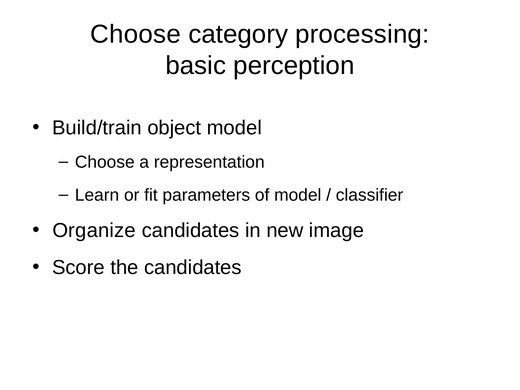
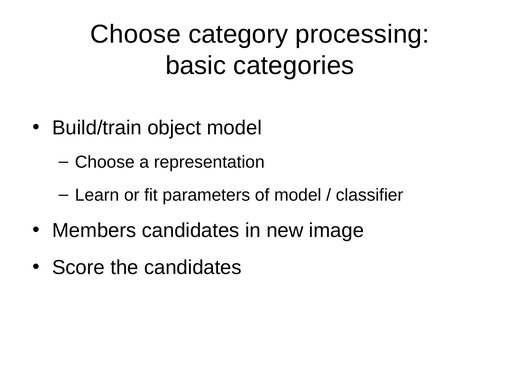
perception: perception -> categories
Organize: Organize -> Members
